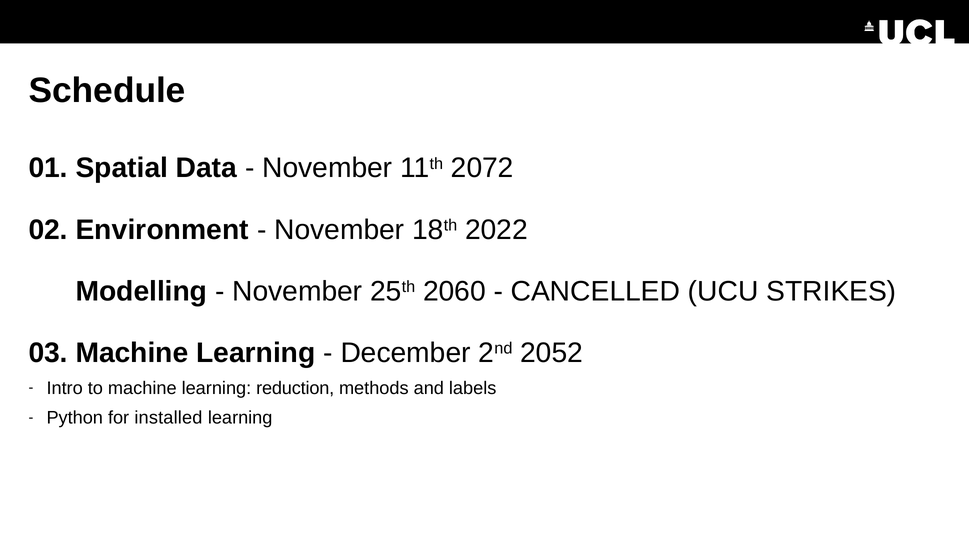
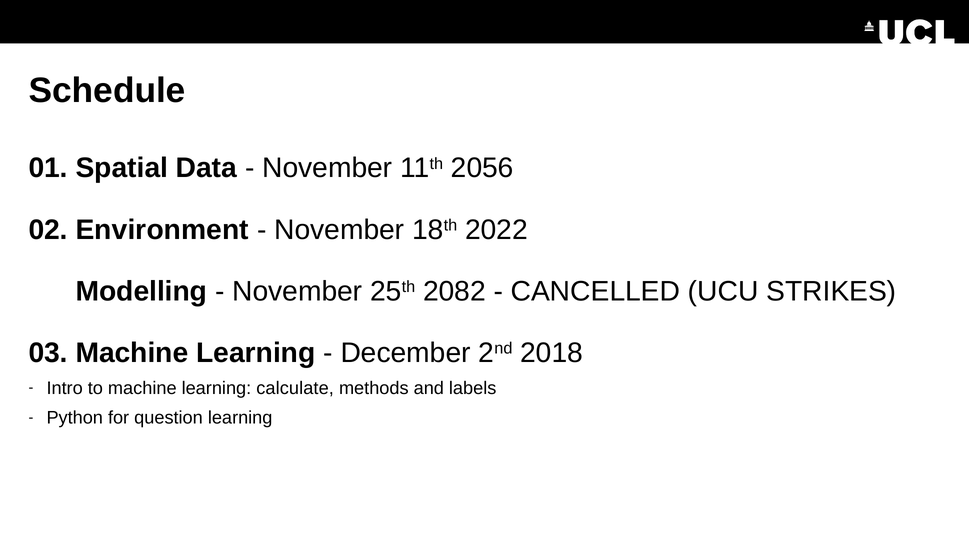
2072: 2072 -> 2056
2060: 2060 -> 2082
2052: 2052 -> 2018
reduction: reduction -> calculate
installed: installed -> question
